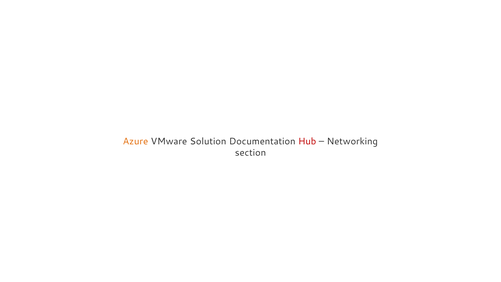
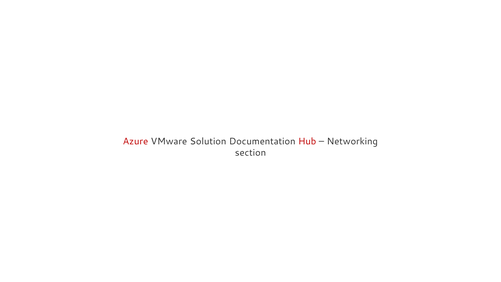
Azure colour: orange -> red
